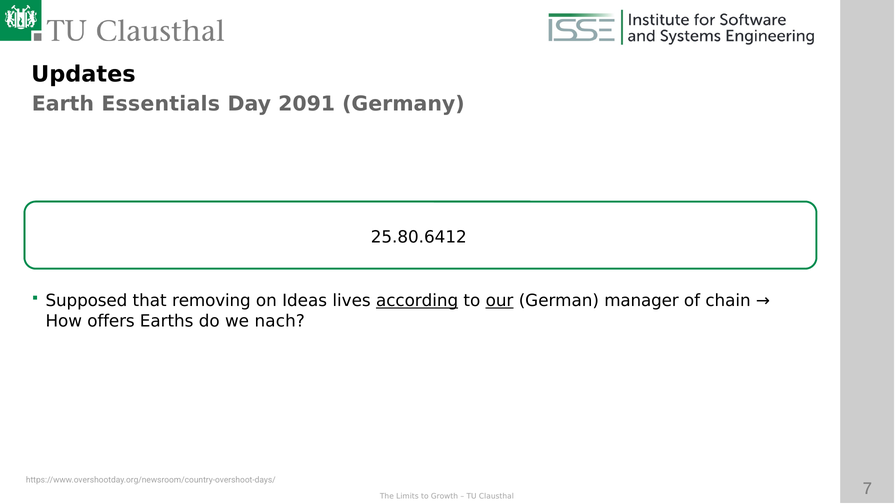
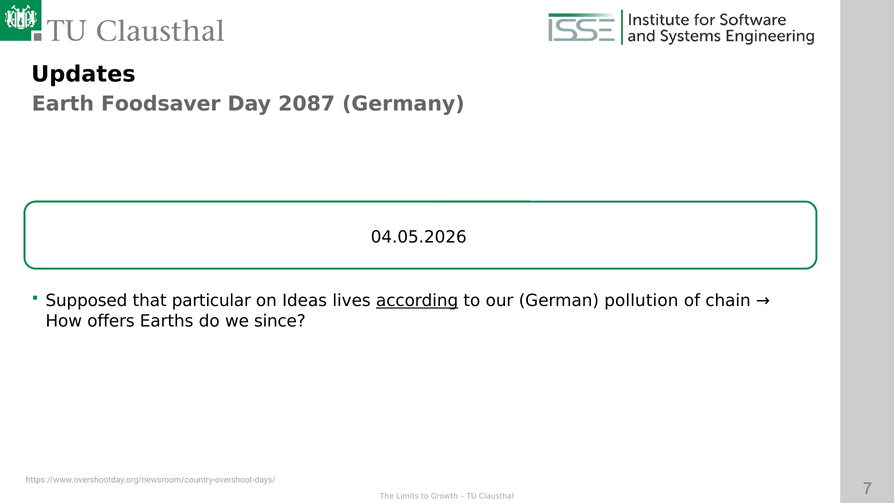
Essentials: Essentials -> Foodsaver
2091: 2091 -> 2087
25.80.6412: 25.80.6412 -> 04.05.2026
removing: removing -> particular
our underline: present -> none
manager: manager -> pollution
nach: nach -> since
